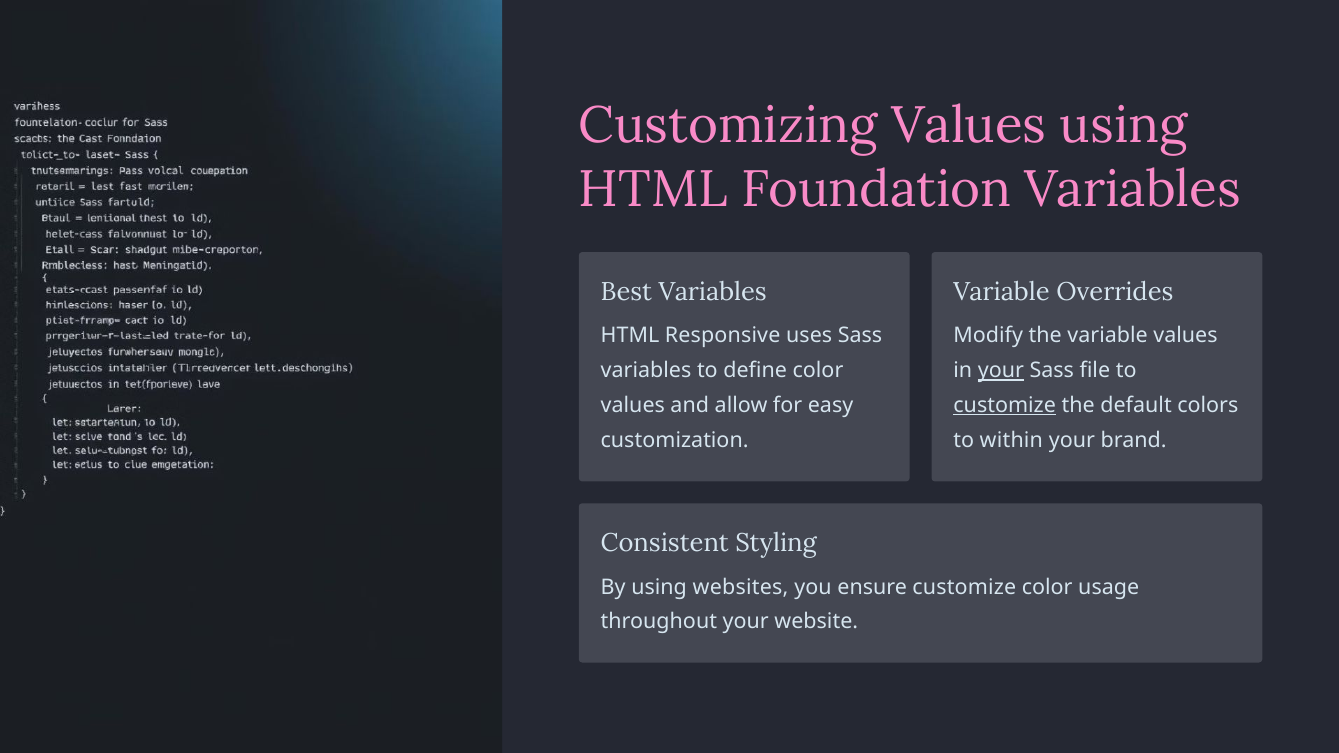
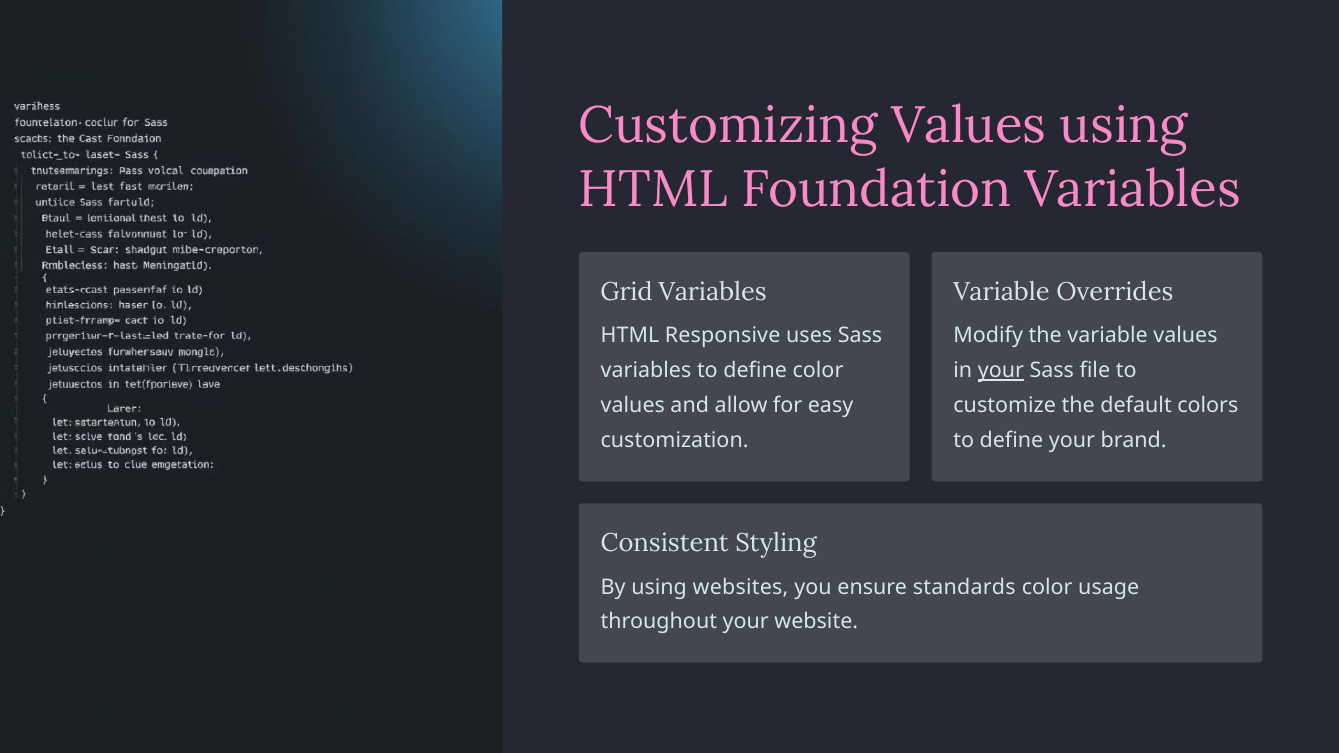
Best: Best -> Grid
customize at (1005, 406) underline: present -> none
within at (1011, 441): within -> define
ensure customize: customize -> standards
